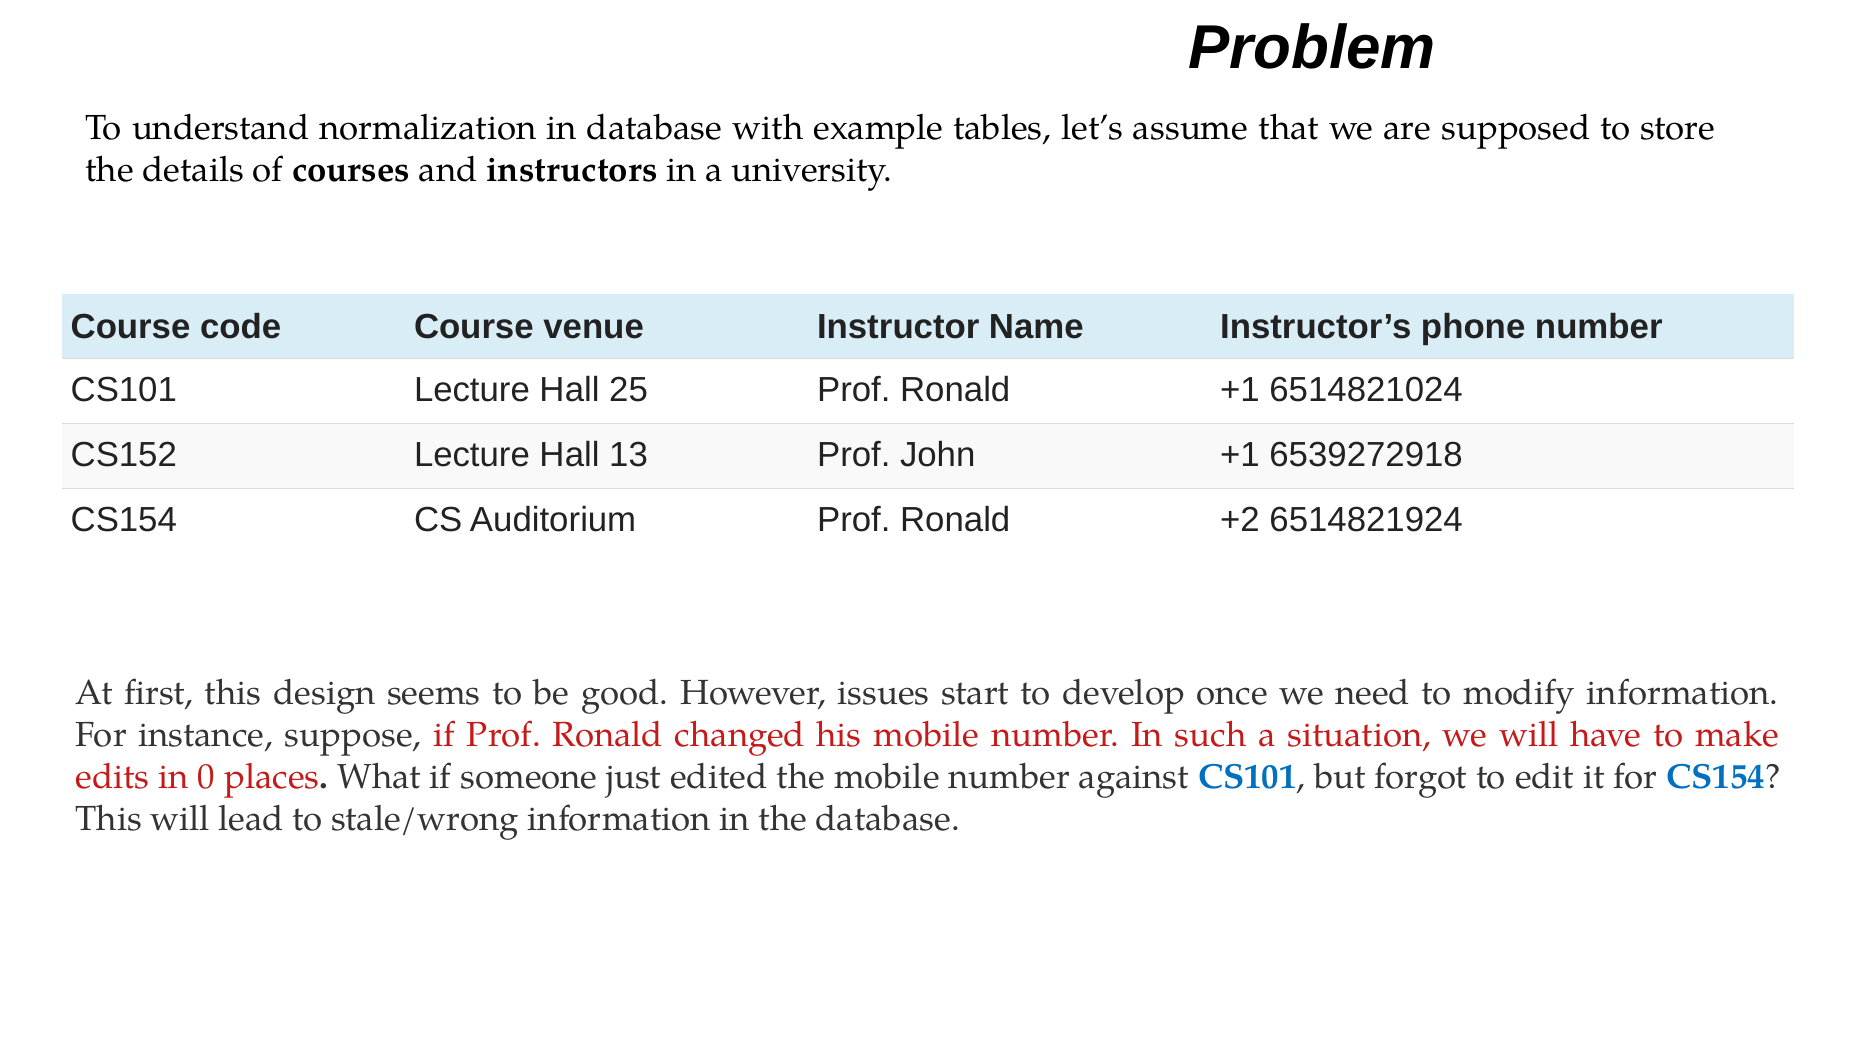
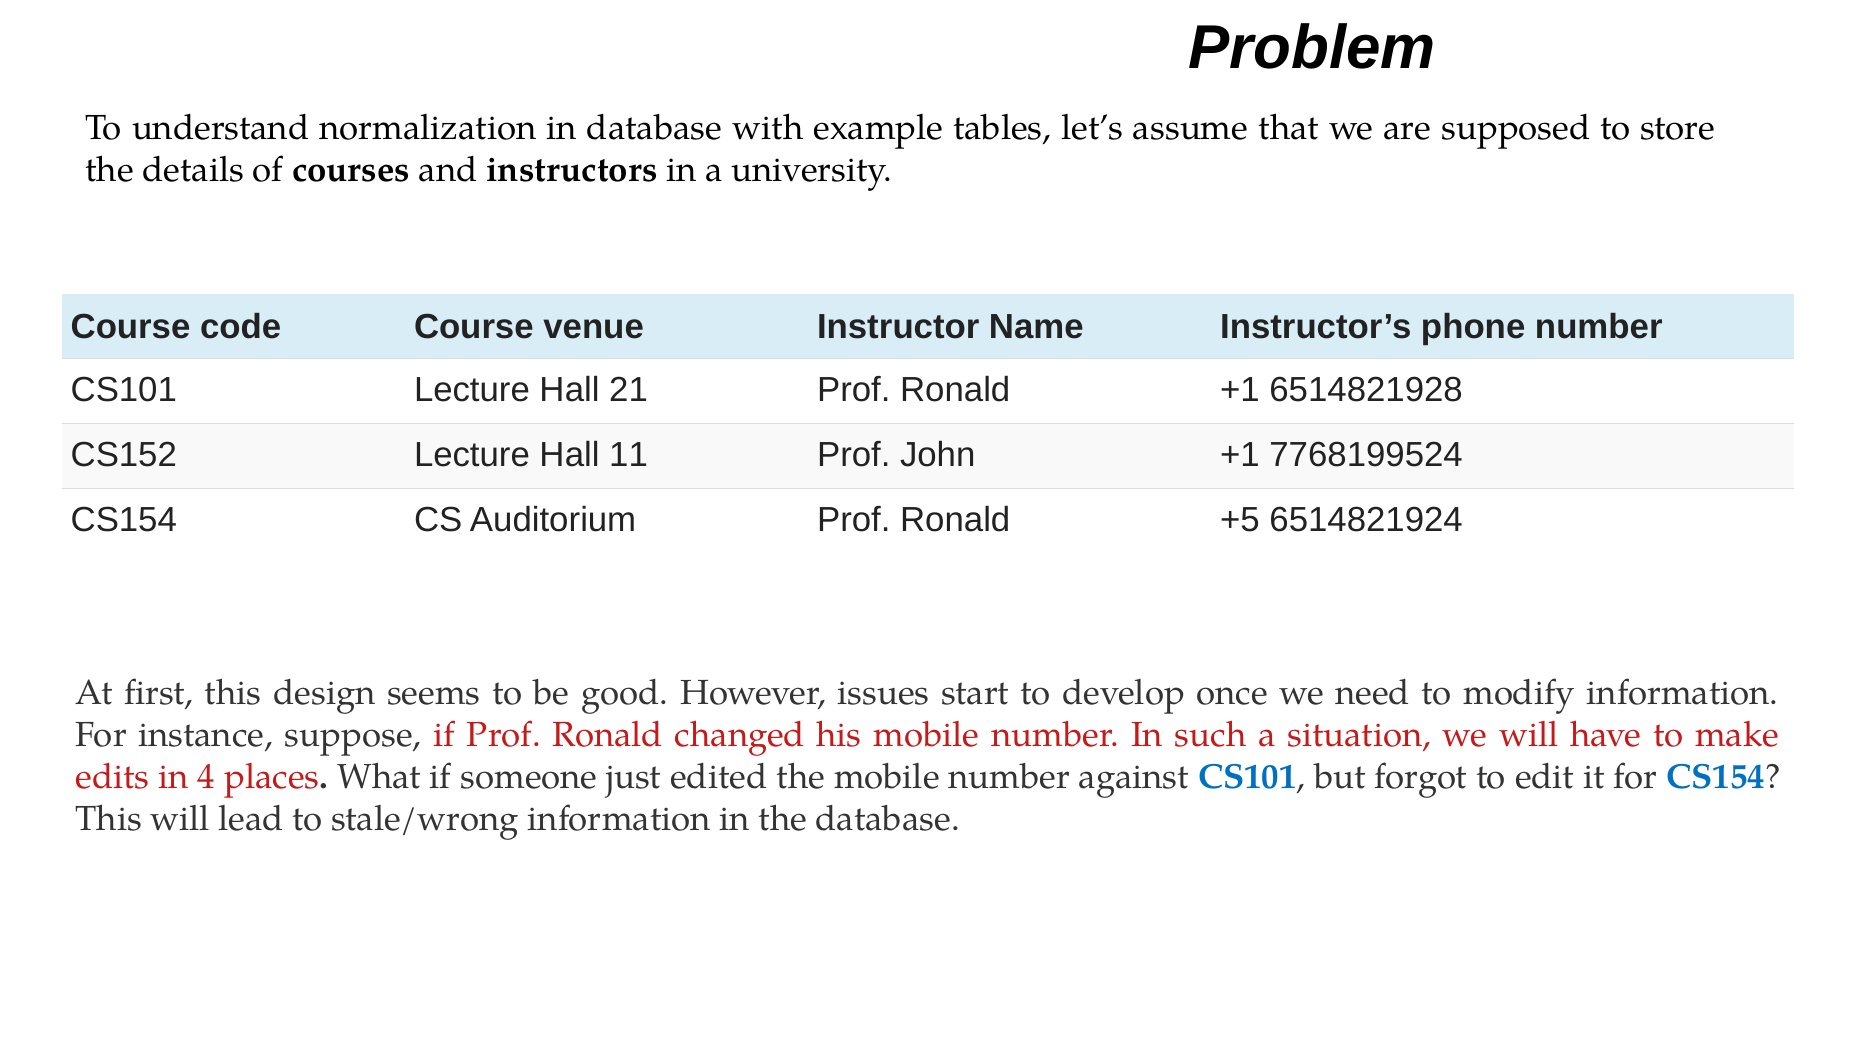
25: 25 -> 21
6514821024: 6514821024 -> 6514821928
13: 13 -> 11
6539272918: 6539272918 -> 7768199524
+2: +2 -> +5
0: 0 -> 4
